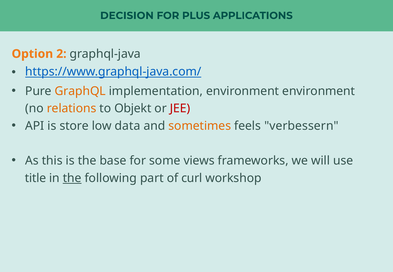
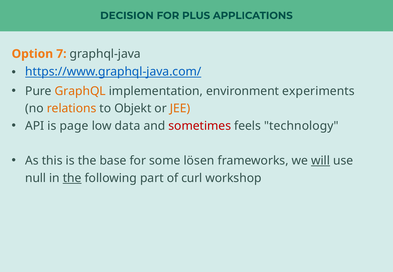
2: 2 -> 7
environment environment: environment -> experiments
JEE colour: red -> orange
store: store -> page
sometimes colour: orange -> red
verbessern: verbessern -> technology
views: views -> lösen
will underline: none -> present
title: title -> null
